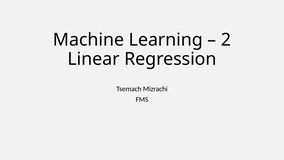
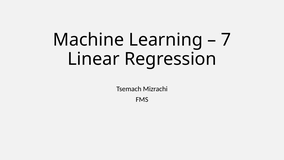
2: 2 -> 7
